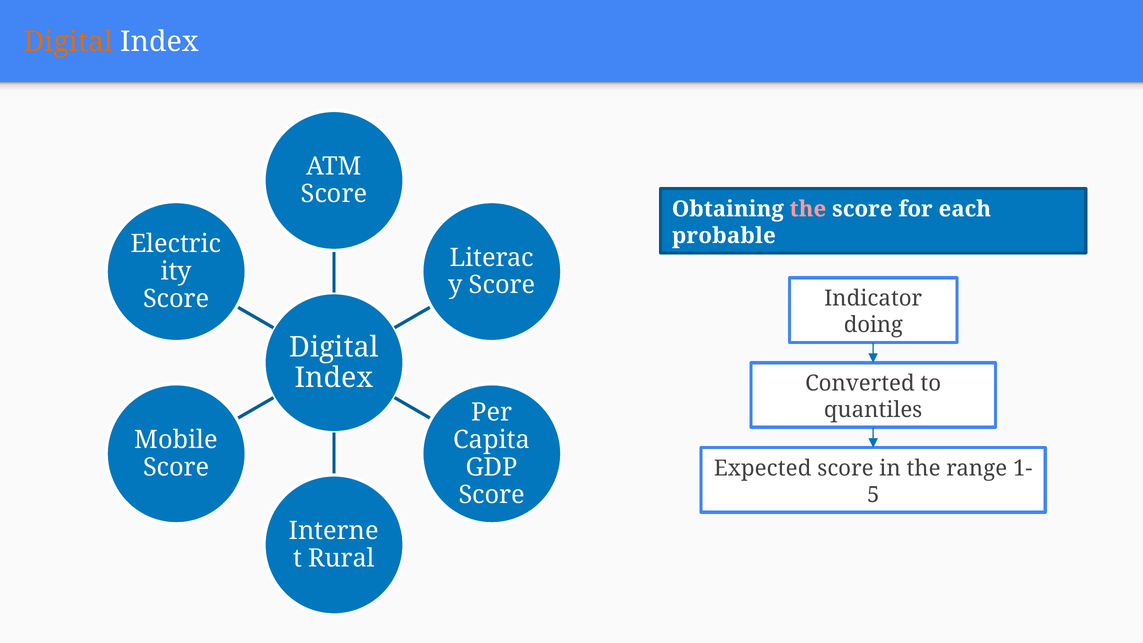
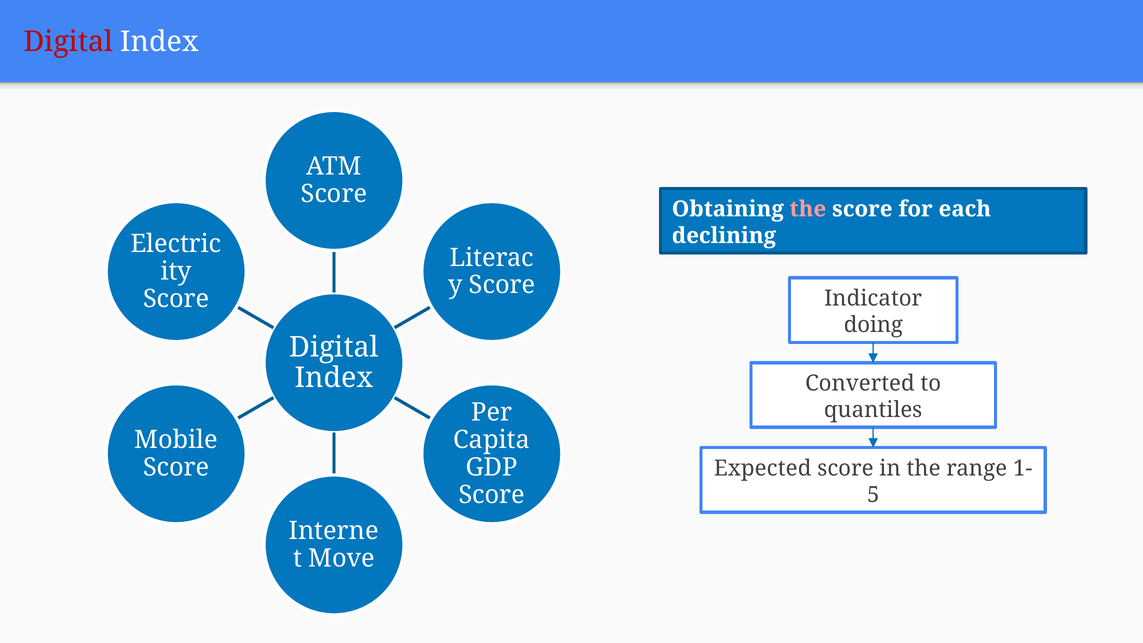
Digital at (68, 42) colour: orange -> red
probable: probable -> declining
Rural: Rural -> Move
